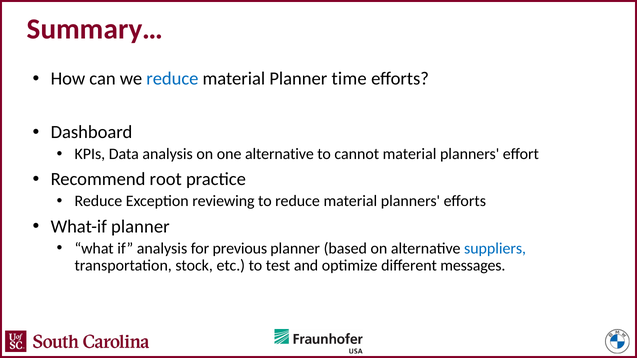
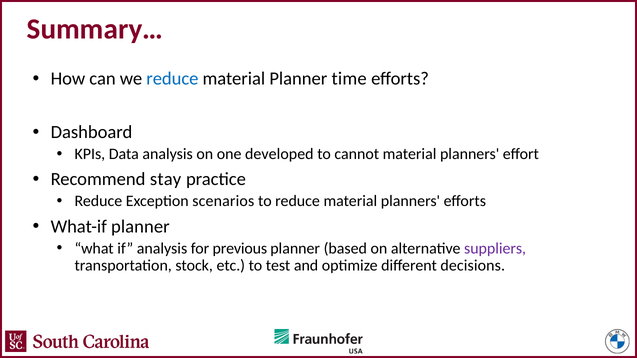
one alternative: alternative -> developed
root: root -> stay
reviewing: reviewing -> scenarios
suppliers colour: blue -> purple
messages: messages -> decisions
